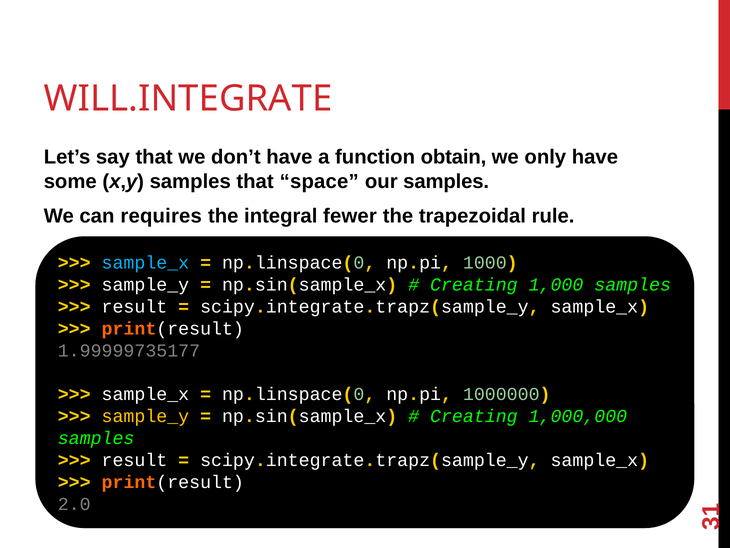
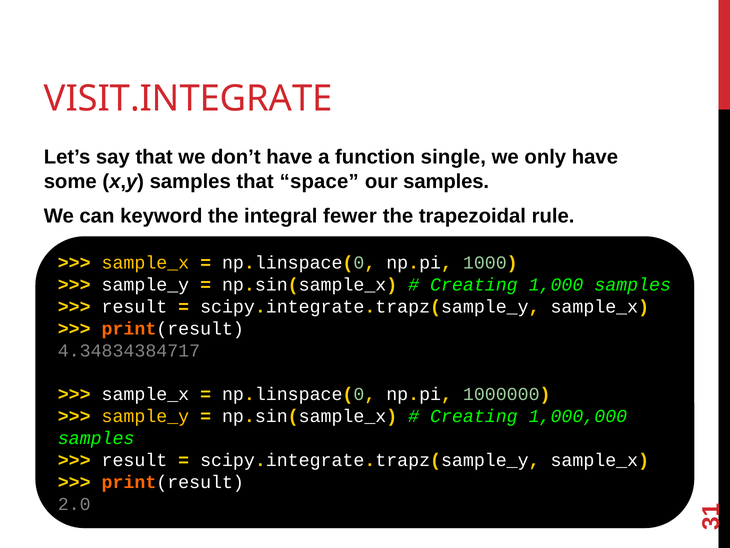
WILL.INTEGRATE: WILL.INTEGRATE -> VISIT.INTEGRATE
obtain: obtain -> single
requires: requires -> keyword
sample_x at (145, 263) colour: light blue -> yellow
1.99999735177: 1.99999735177 -> 4.34834384717
